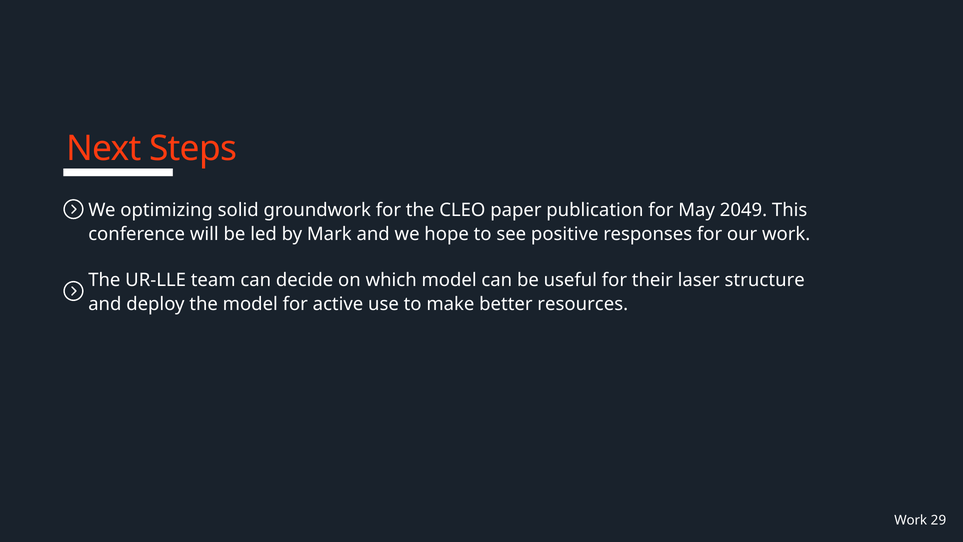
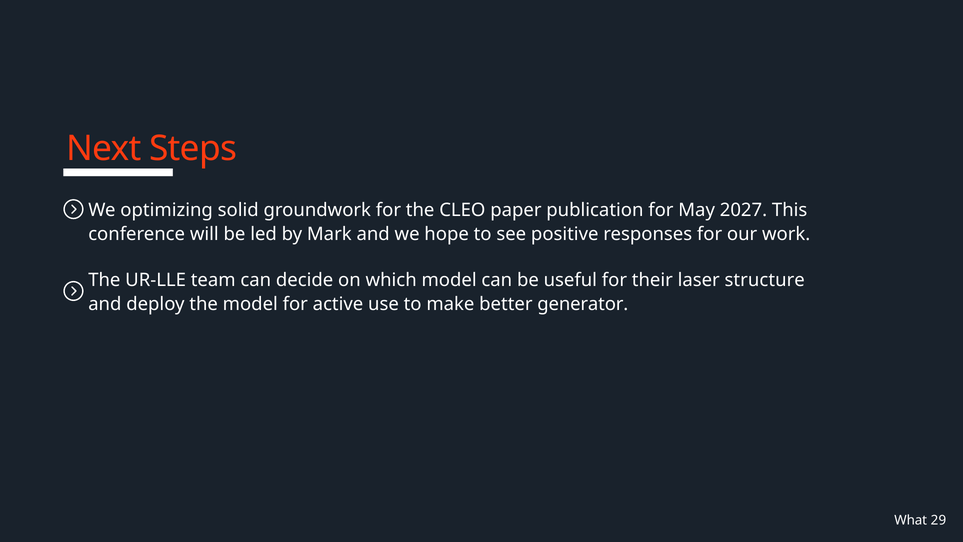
2049: 2049 -> 2027
resources: resources -> generator
Work at (911, 520): Work -> What
